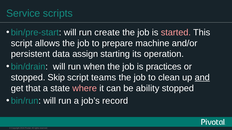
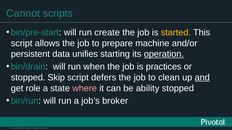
Service: Service -> Cannot
started colour: pink -> yellow
assign: assign -> unifies
operation underline: none -> present
teams: teams -> defers
that: that -> role
record: record -> broker
